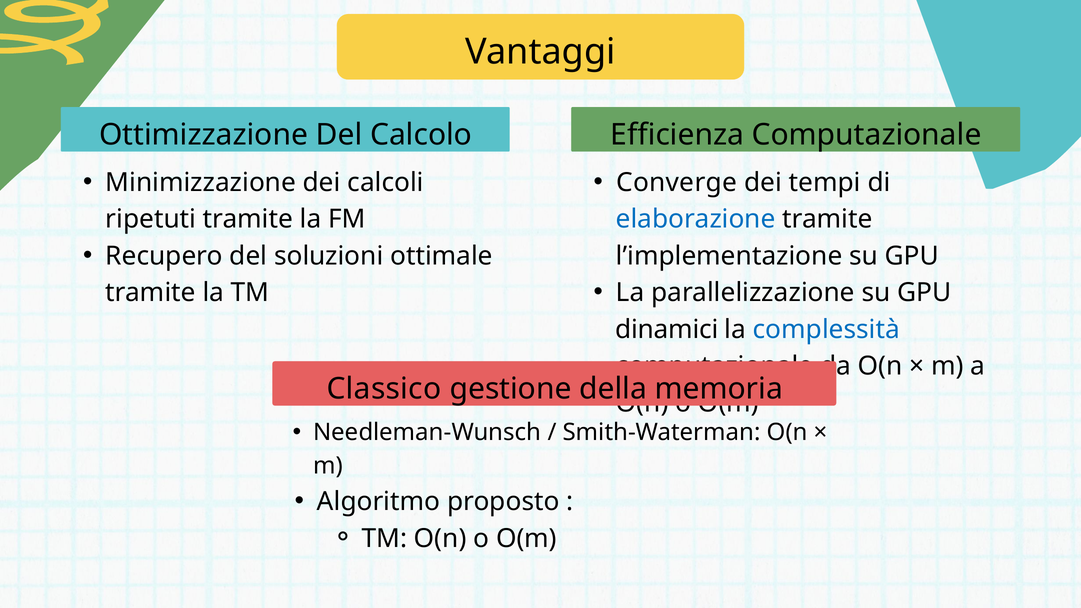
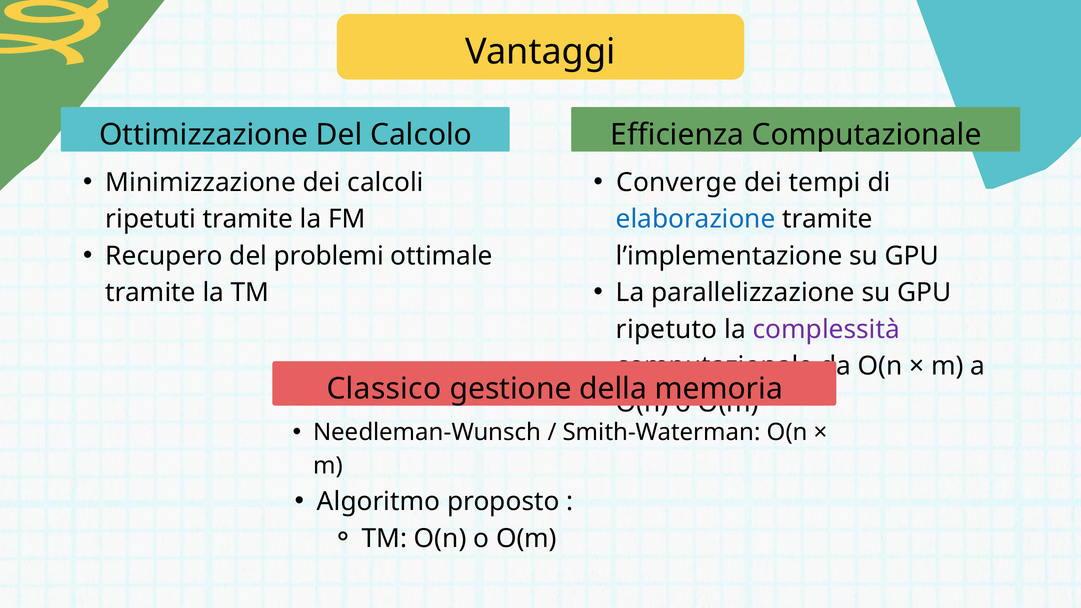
soluzioni: soluzioni -> problemi
dinamici: dinamici -> ripetuto
complessità colour: blue -> purple
